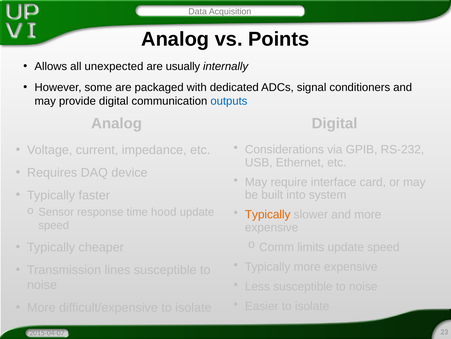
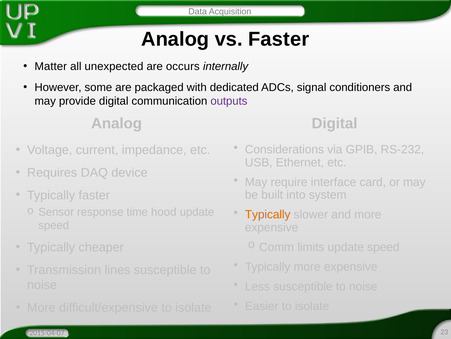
vs Points: Points -> Faster
Allows: Allows -> Matter
usually: usually -> occurs
outputs colour: blue -> purple
